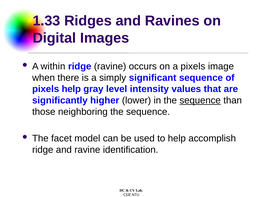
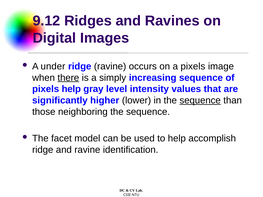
1.33: 1.33 -> 9.12
within: within -> under
there underline: none -> present
significant: significant -> increasing
